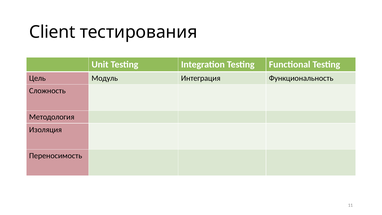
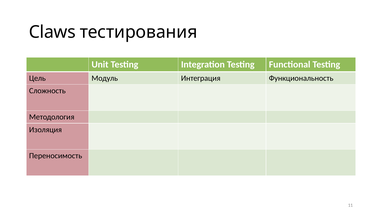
Client: Client -> Claws
